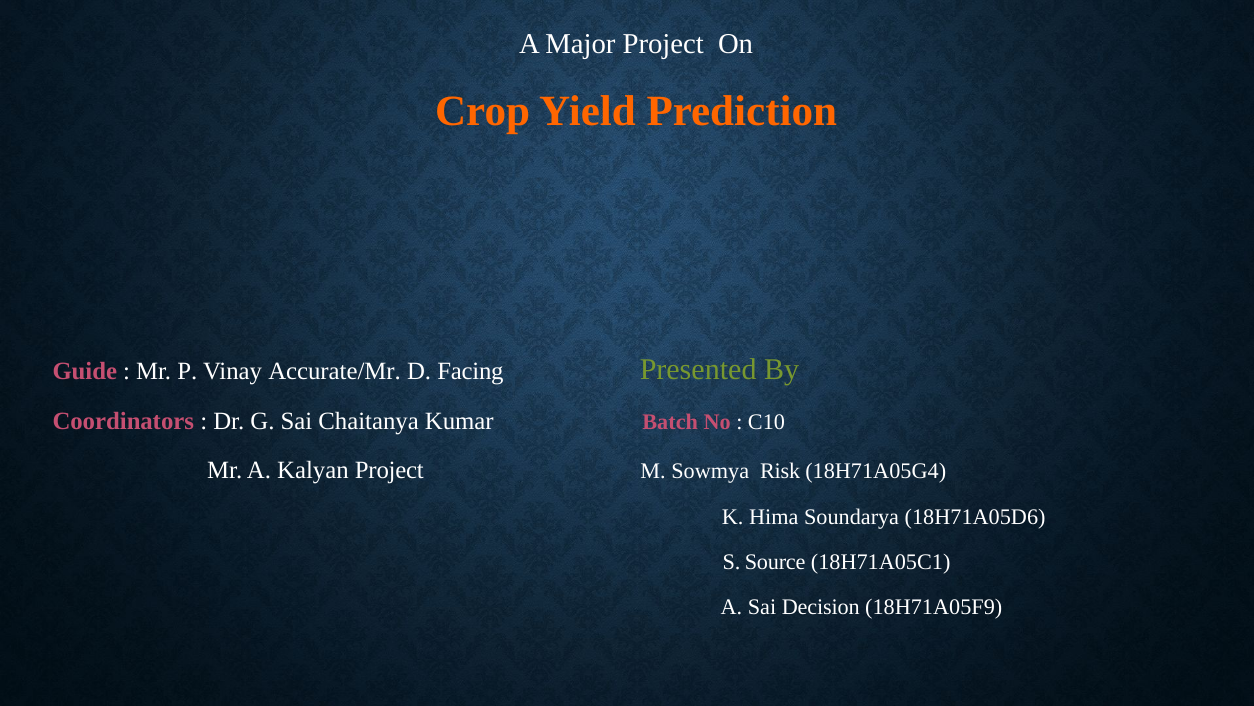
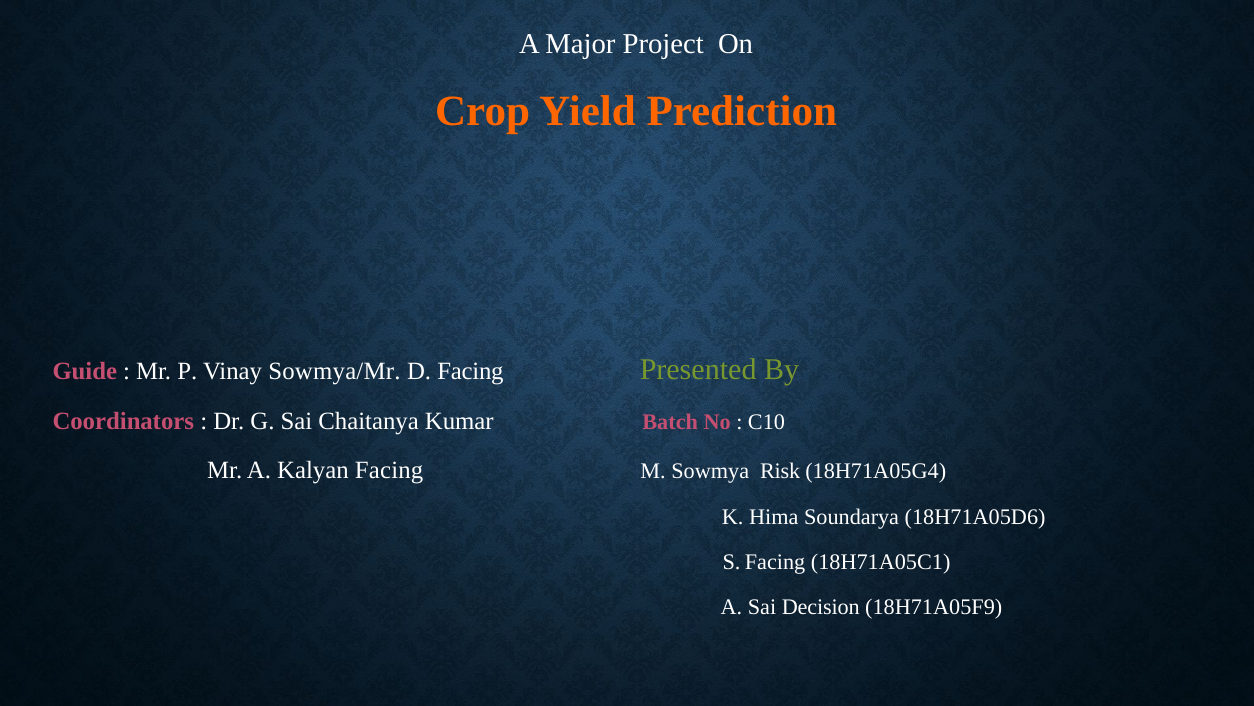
Accurate/Mr: Accurate/Mr -> Sowmya/Mr
Kalyan Project: Project -> Facing
S Source: Source -> Facing
